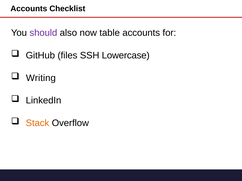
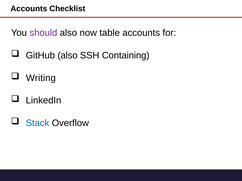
GitHub files: files -> also
Lowercase: Lowercase -> Containing
Stack colour: orange -> blue
